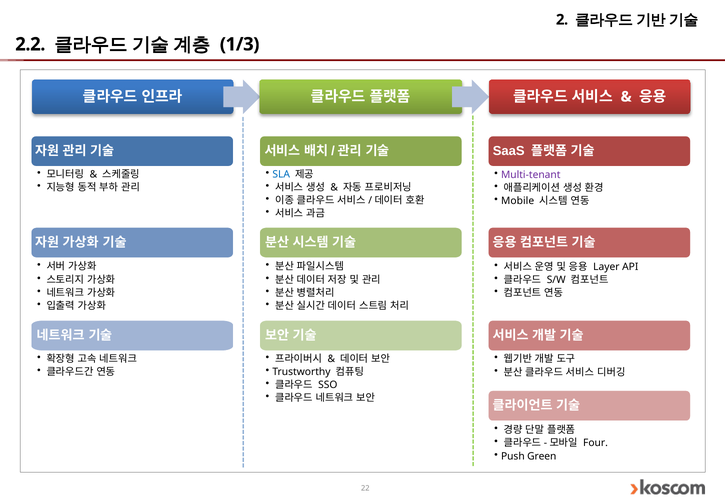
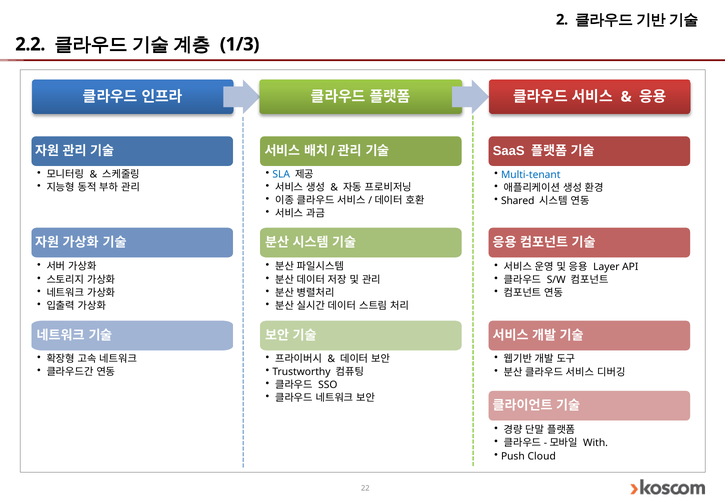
Multi-tenant colour: purple -> blue
Mobile: Mobile -> Shared
Four: Four -> With
Green: Green -> Cloud
